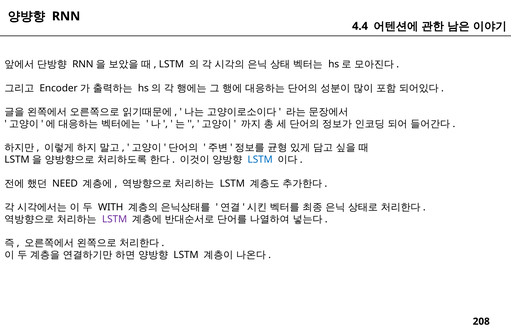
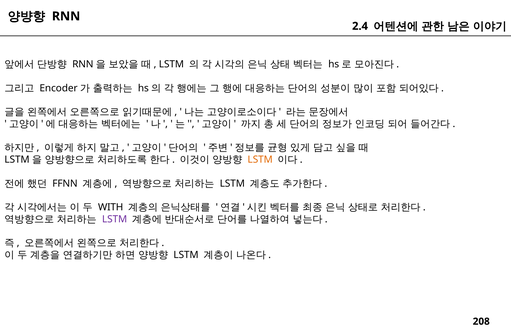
4.4: 4.4 -> 2.4
LSTM at (260, 160) colour: blue -> orange
NEED: NEED -> FFNN
